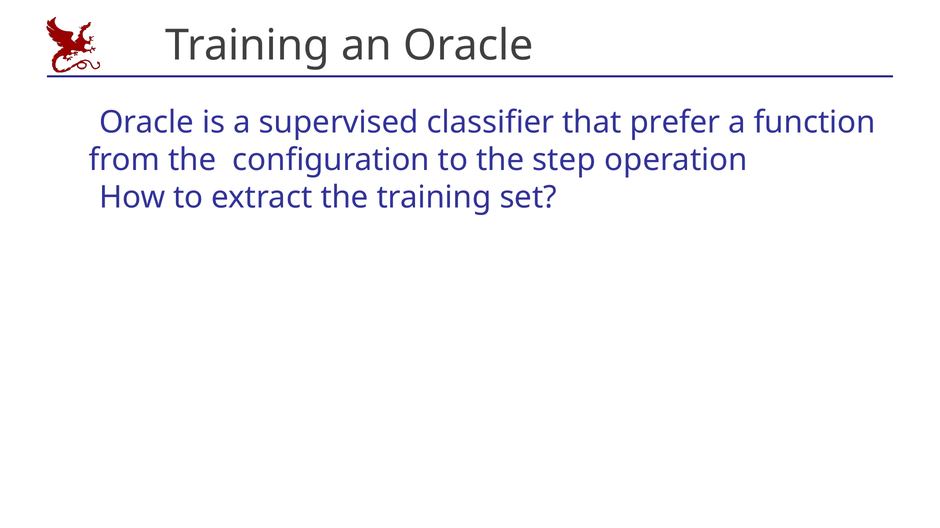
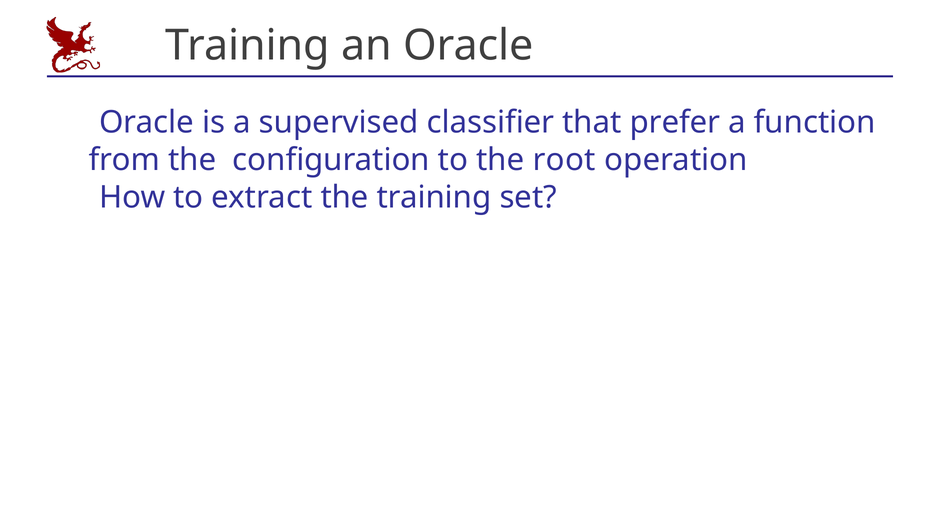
step: step -> root
